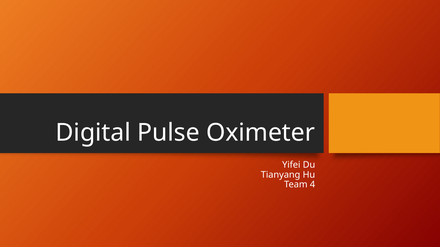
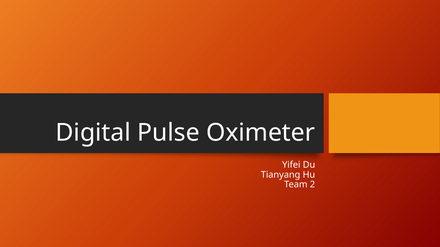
4: 4 -> 2
